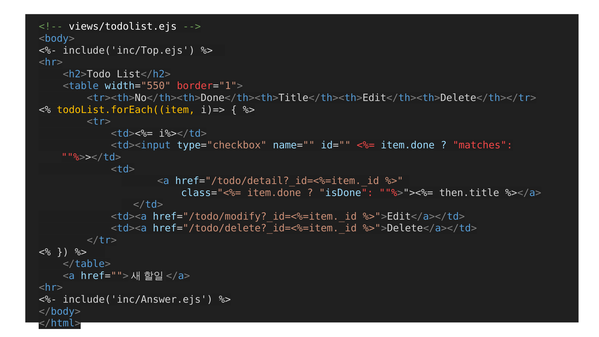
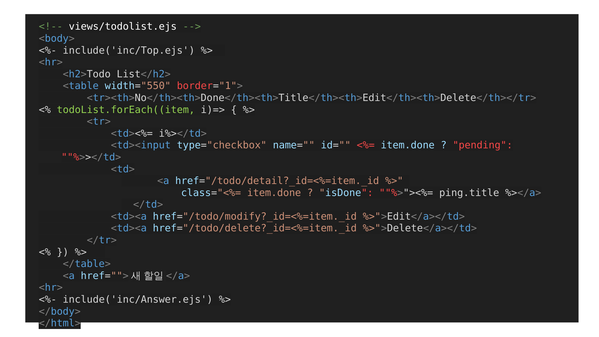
todoList.forEach((item colour: yellow -> light green
matches: matches -> pending
then.title: then.title -> ping.title
